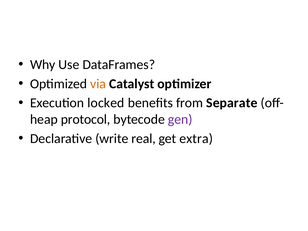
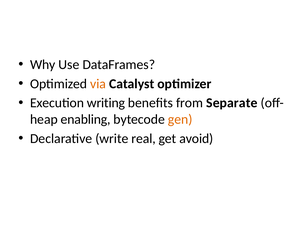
locked: locked -> writing
protocol: protocol -> enabling
gen colour: purple -> orange
extra: extra -> avoid
